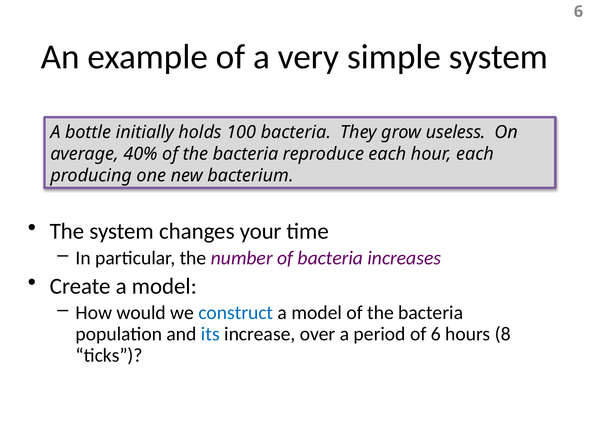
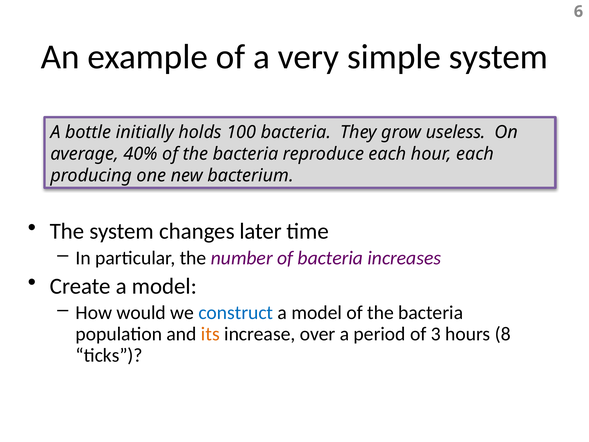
your: your -> later
its colour: blue -> orange
of 6: 6 -> 3
